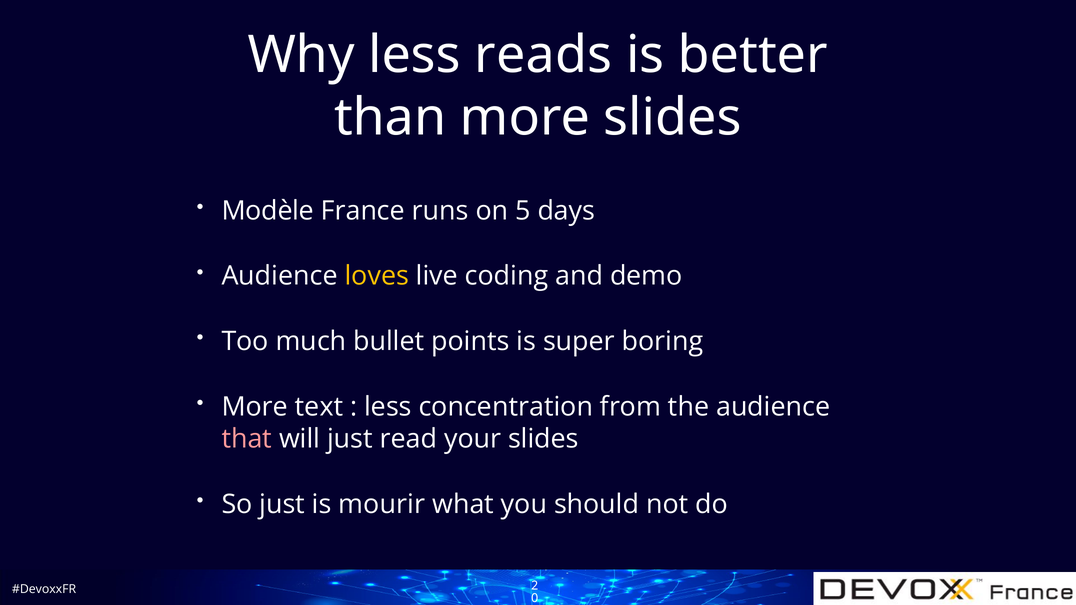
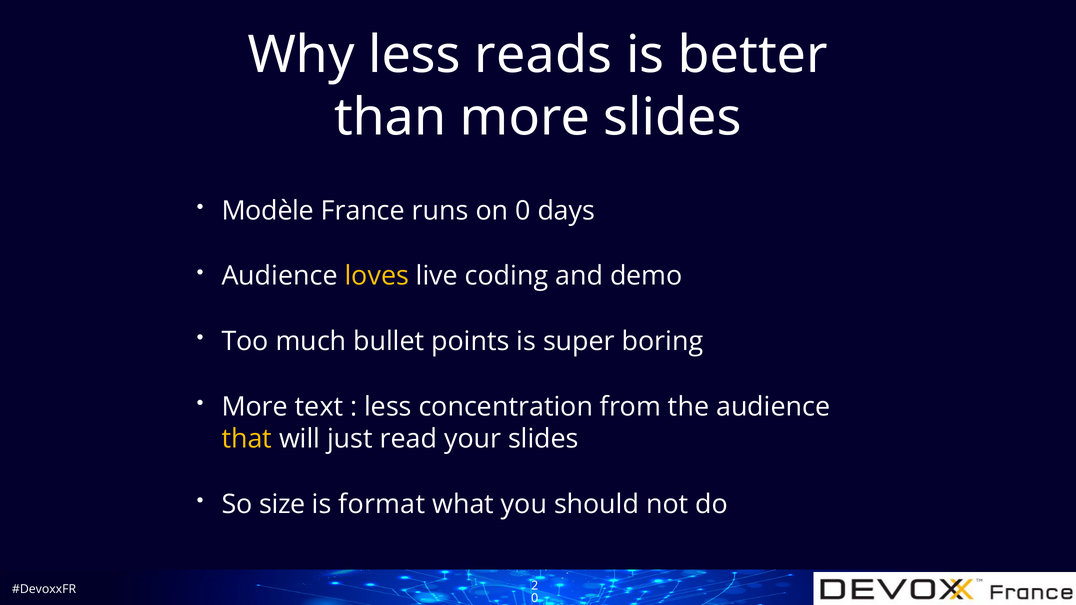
on 5: 5 -> 0
that colour: pink -> yellow
So just: just -> size
mourir: mourir -> format
